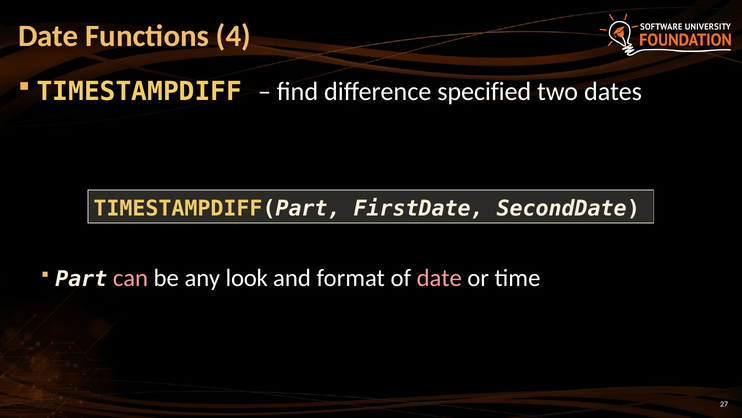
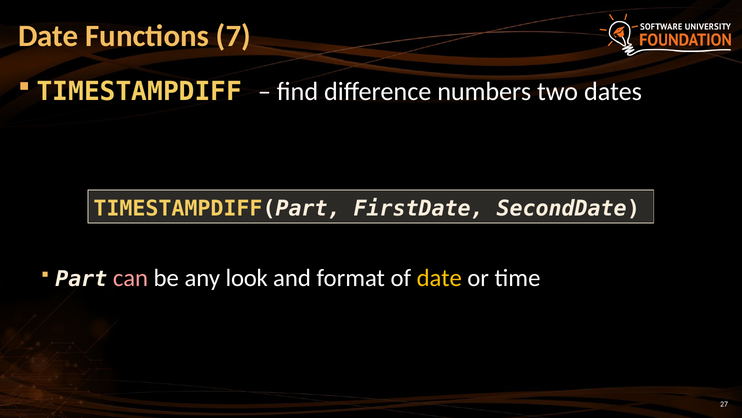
4: 4 -> 7
specified: specified -> numbers
date at (439, 278) colour: pink -> yellow
